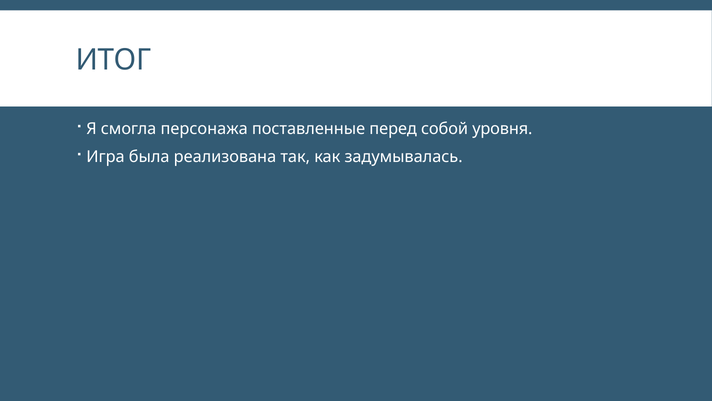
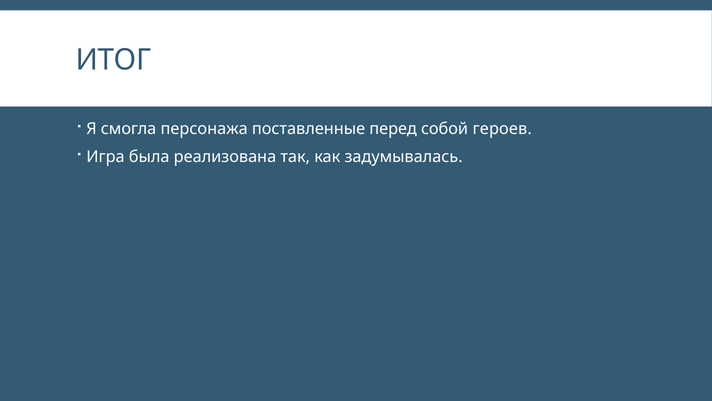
уровня: уровня -> героев
